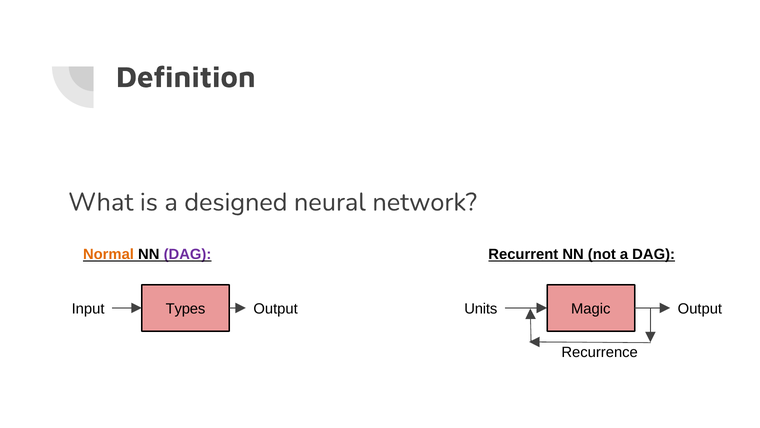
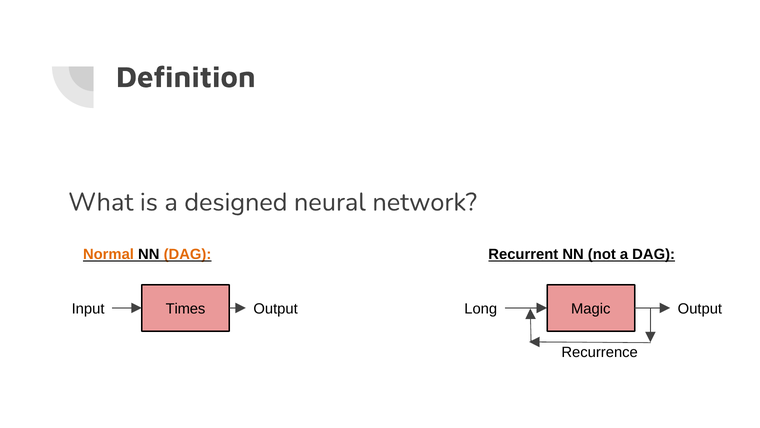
DAG at (187, 254) colour: purple -> orange
Types: Types -> Times
Units: Units -> Long
